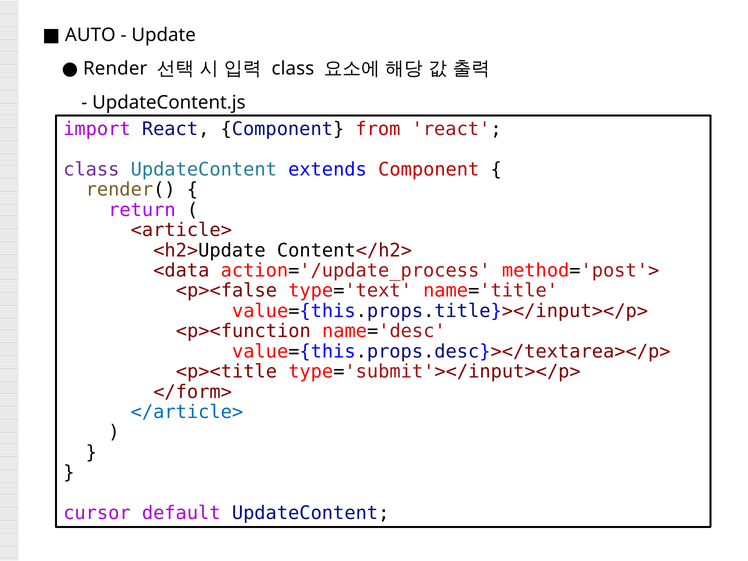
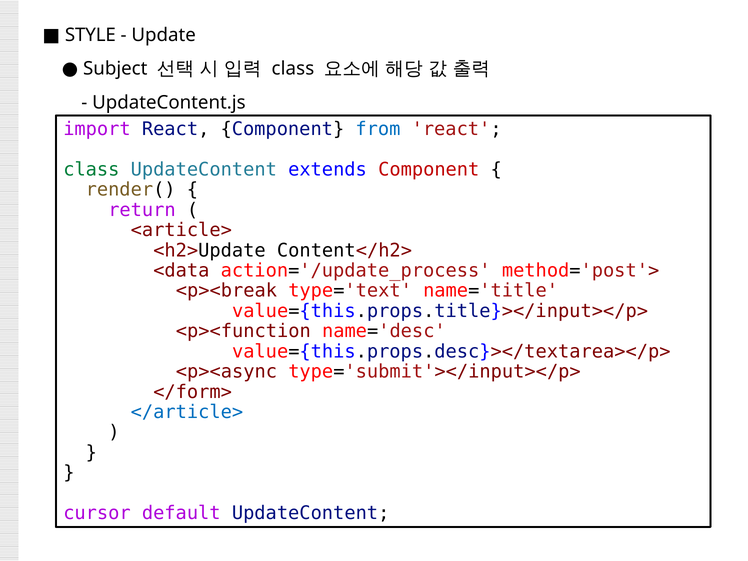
AUTO: AUTO -> STYLE
Render: Render -> Subject
from colour: red -> blue
class at (91, 170) colour: purple -> green
<p><false: <p><false -> <p><break
<p><title: <p><title -> <p><async
